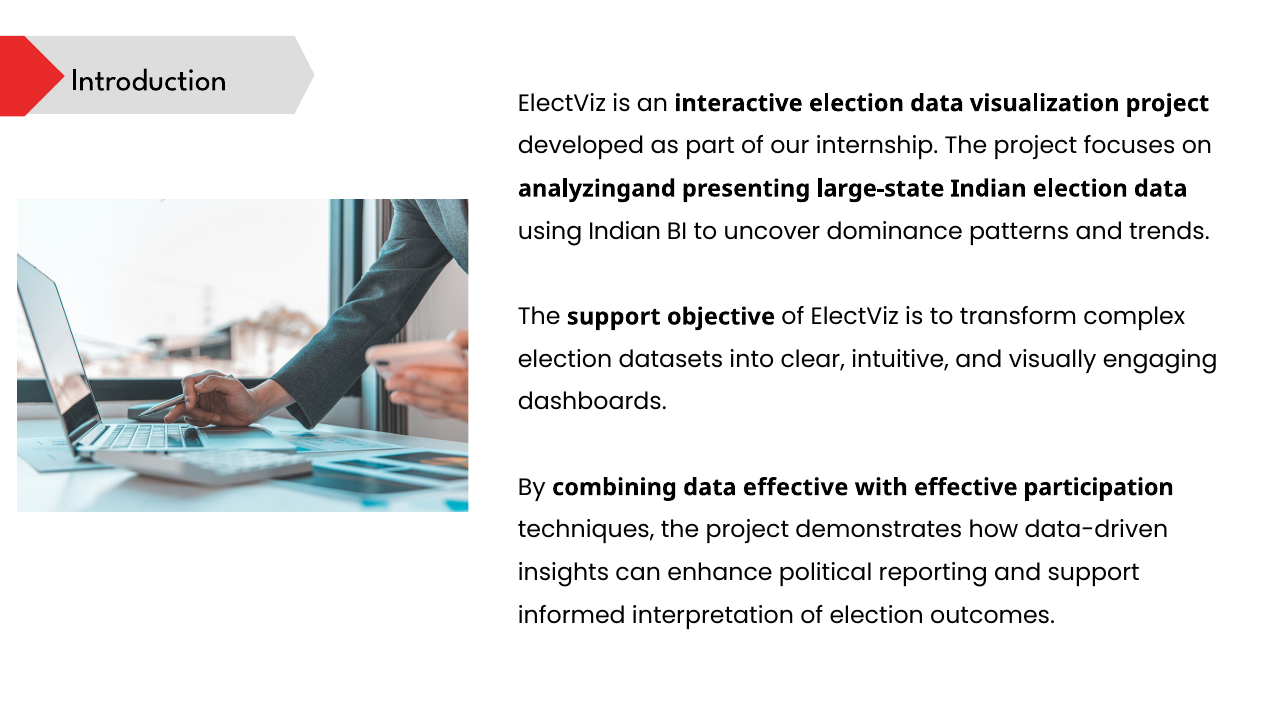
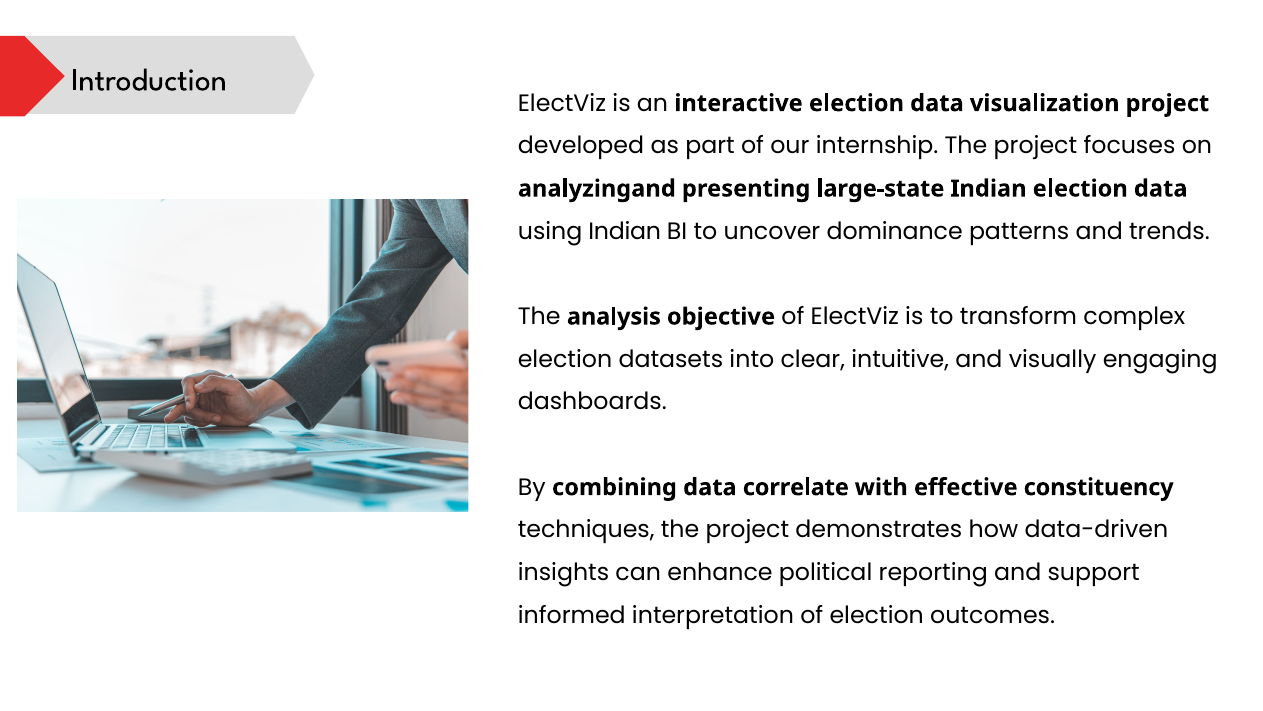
The support: support -> analysis
data effective: effective -> correlate
participation: participation -> constituency
